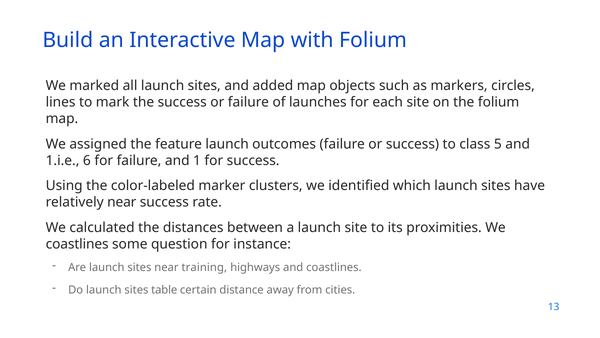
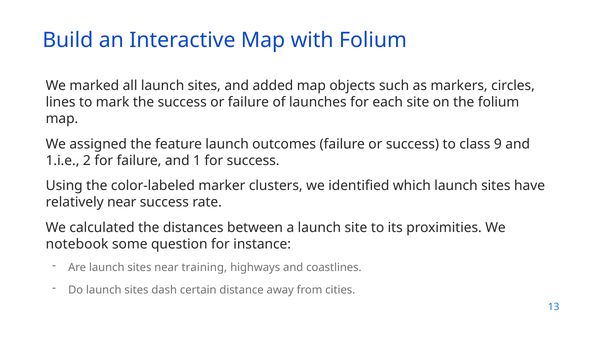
5: 5 -> 9
6: 6 -> 2
coastlines at (77, 244): coastlines -> notebook
table: table -> dash
